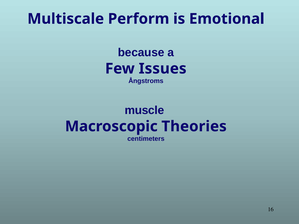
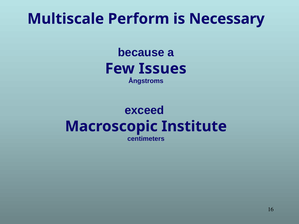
Emotional: Emotional -> Necessary
muscle: muscle -> exceed
Theories: Theories -> Institute
